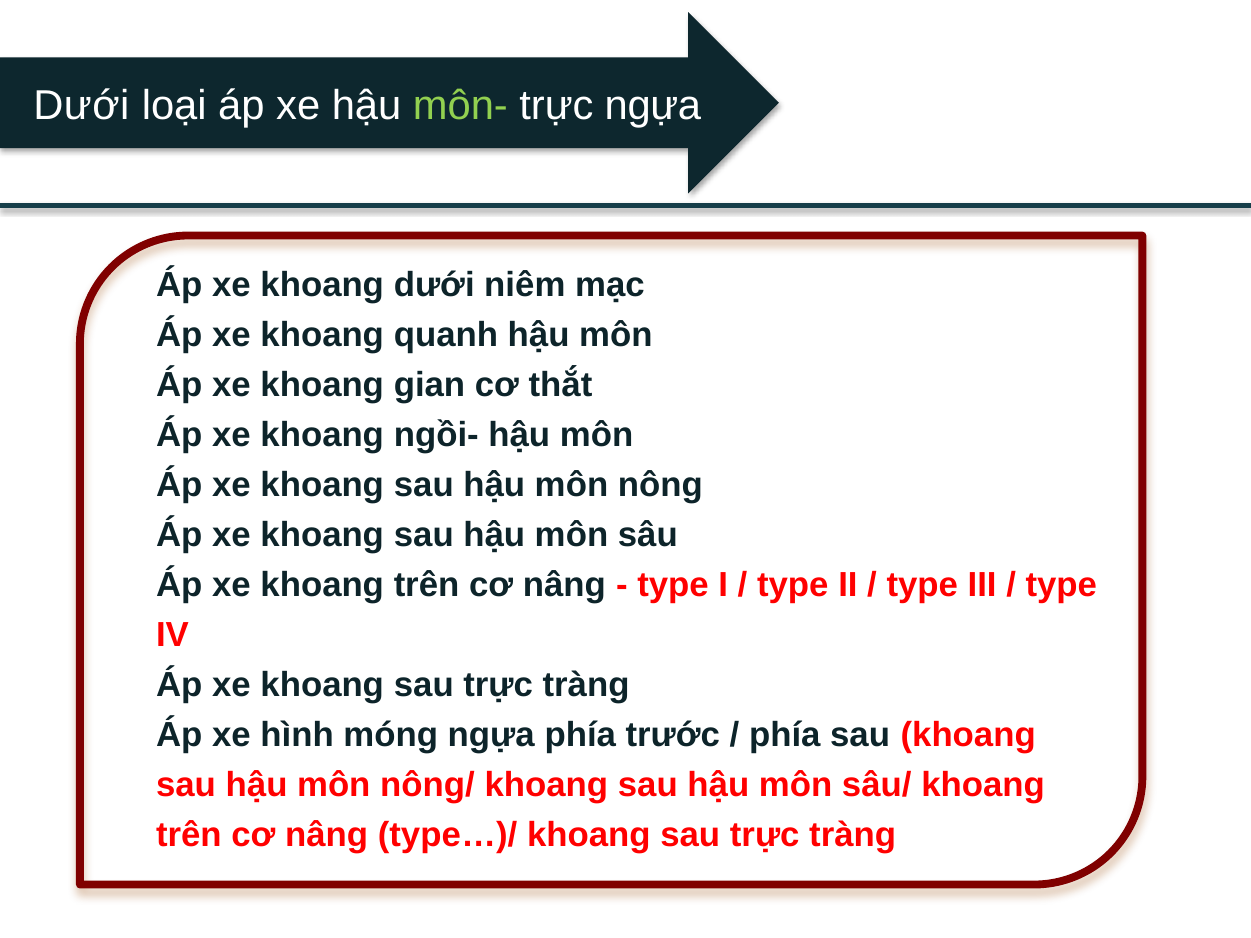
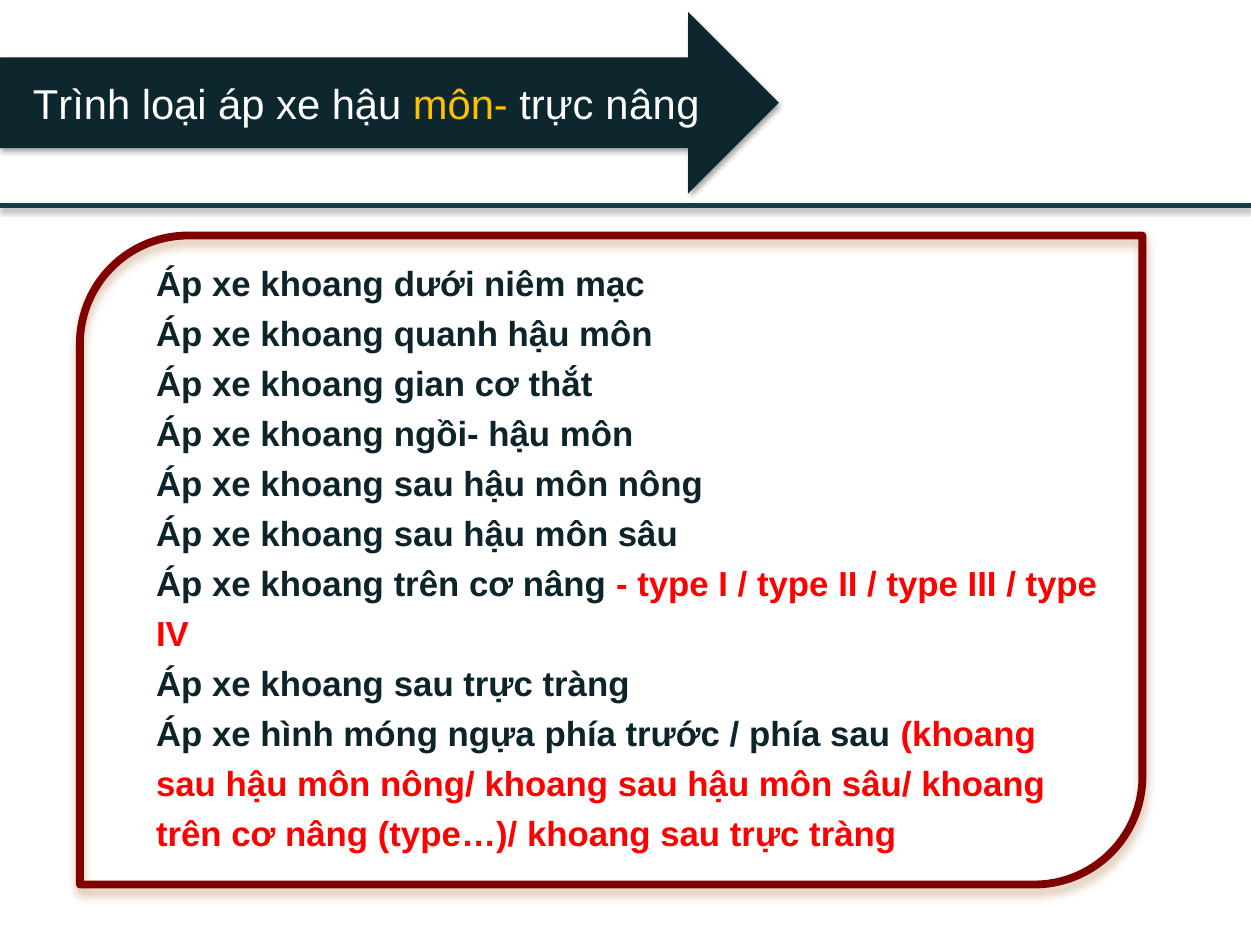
Dưới at (81, 106): Dưới -> Trình
môn- colour: light green -> yellow
trực ngựa: ngựa -> nâng
